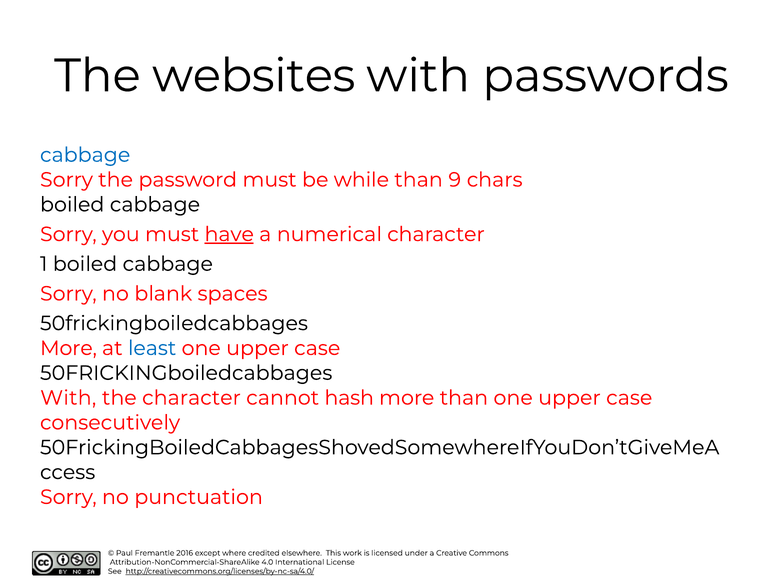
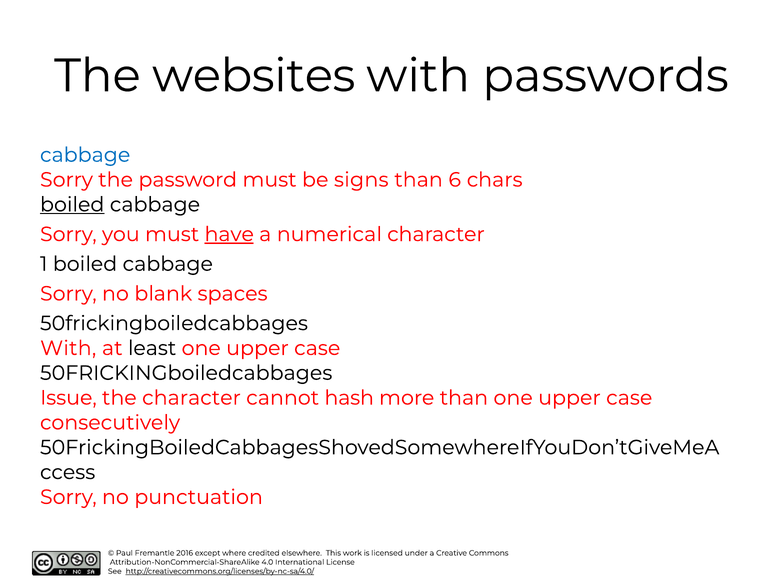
while: while -> signs
9: 9 -> 6
boiled at (72, 204) underline: none -> present
More at (68, 348): More -> With
least colour: blue -> black
With at (68, 397): With -> Issue
